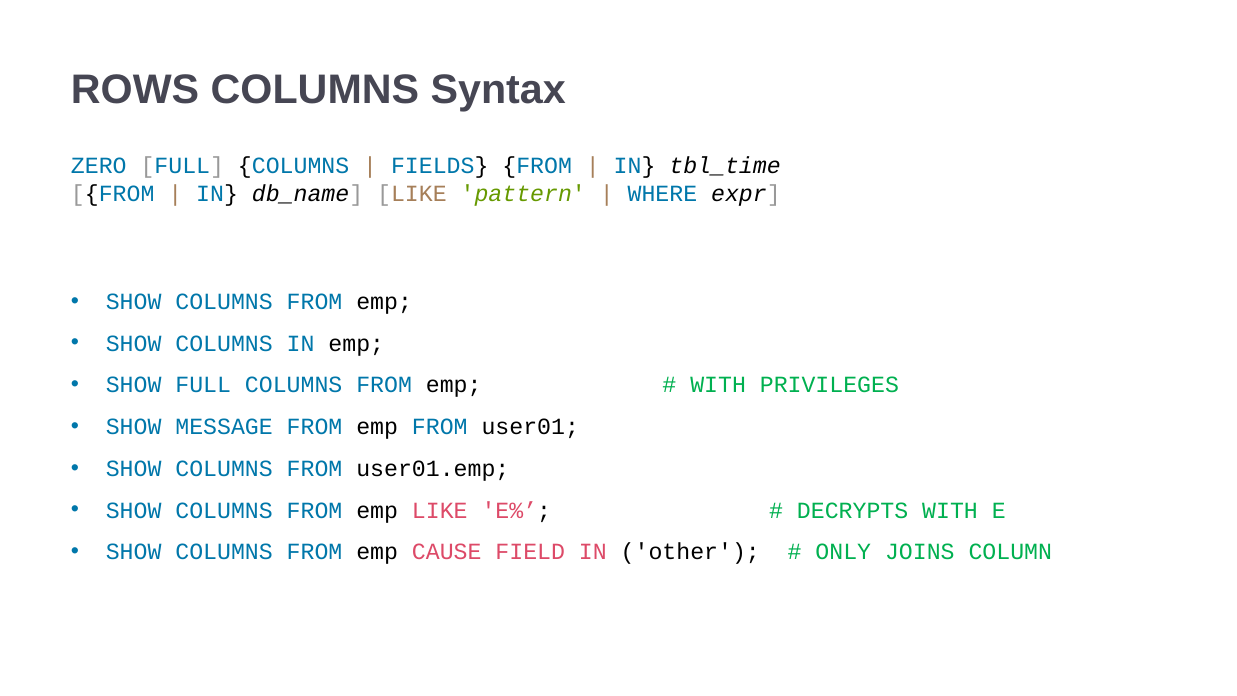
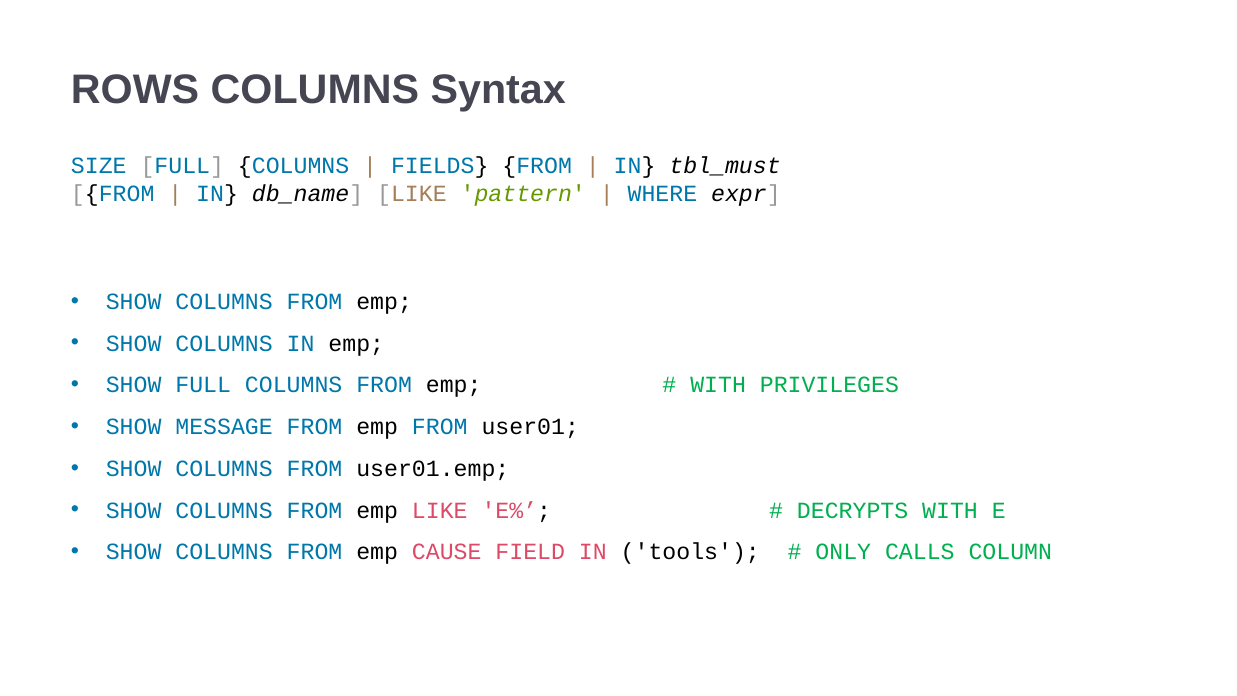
ZERO: ZERO -> SIZE
tbl_time: tbl_time -> tbl_must
other: other -> tools
JOINS: JOINS -> CALLS
